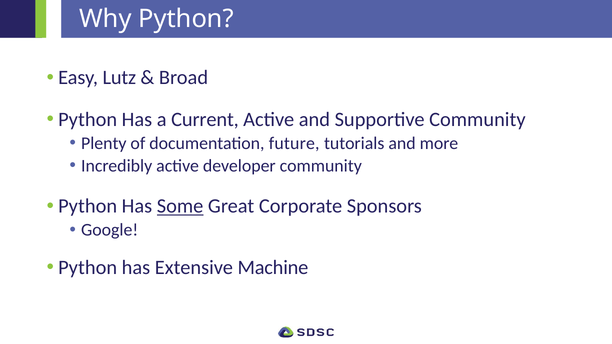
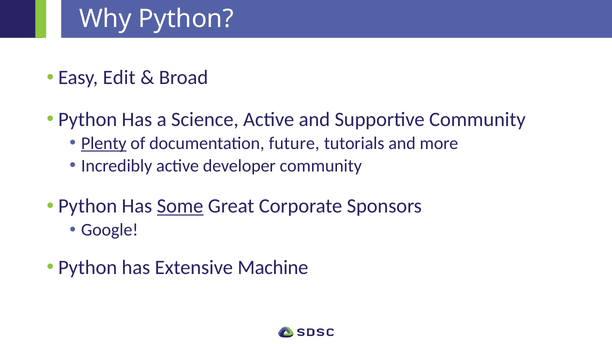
Lutz: Lutz -> Edit
Current: Current -> Science
Plenty underline: none -> present
